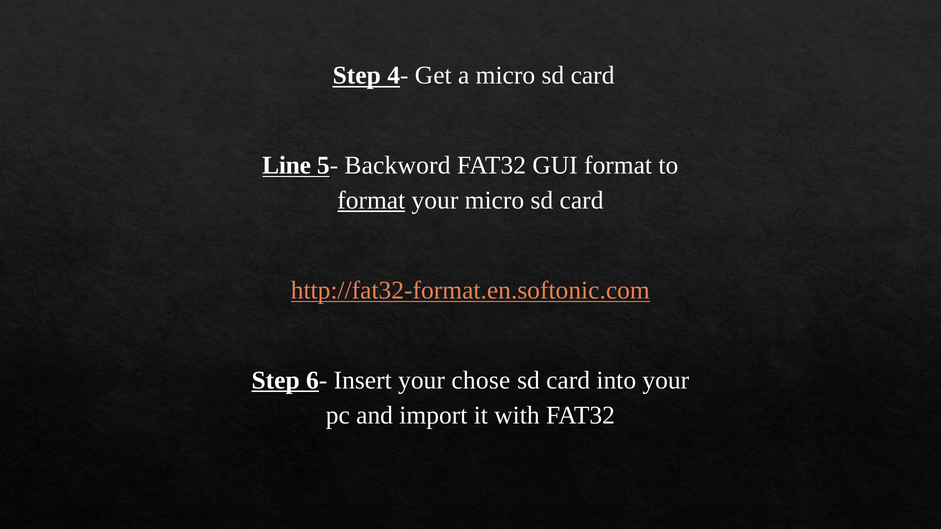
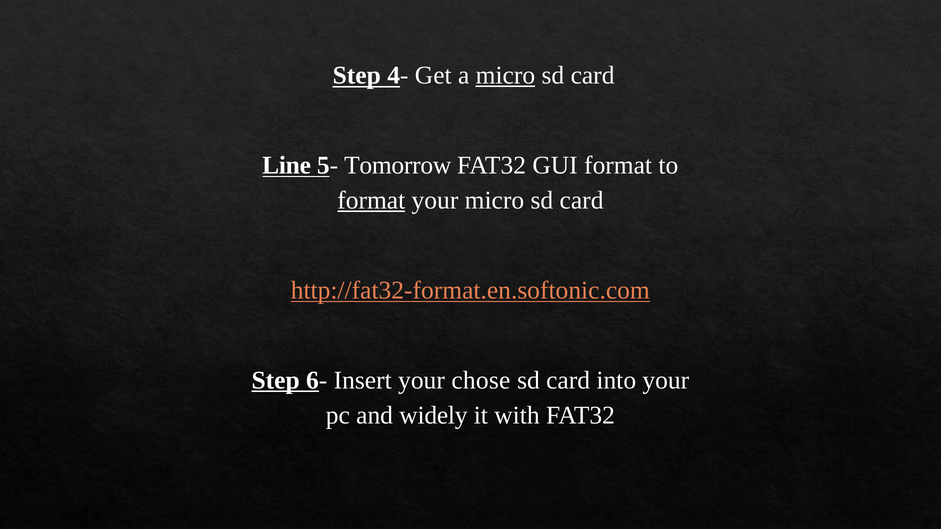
micro at (505, 75) underline: none -> present
Backword: Backword -> Tomorrow
import: import -> widely
